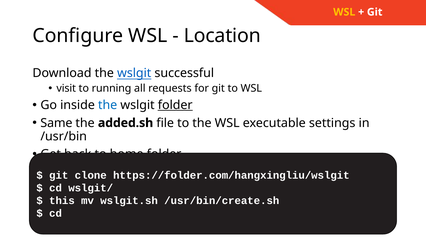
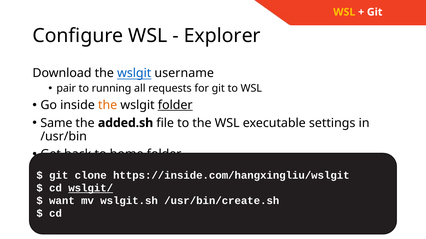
Location: Location -> Explorer
successful: successful -> username
visit: visit -> pair
the at (108, 105) colour: blue -> orange
https://folder.com/hangxingliu/wslgit: https://folder.com/hangxingliu/wslgit -> https://inside.com/hangxingliu/wslgit
wslgit/ underline: none -> present
this: this -> want
